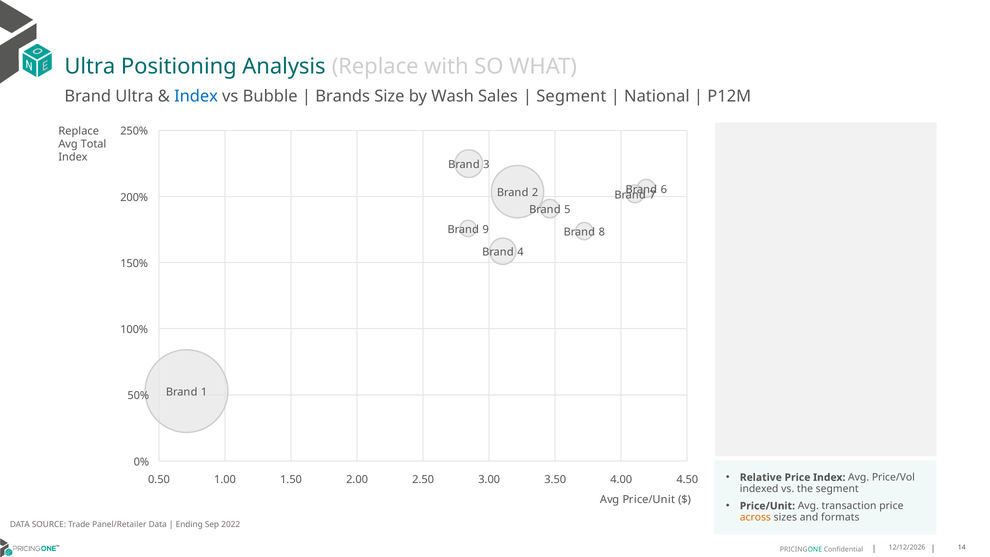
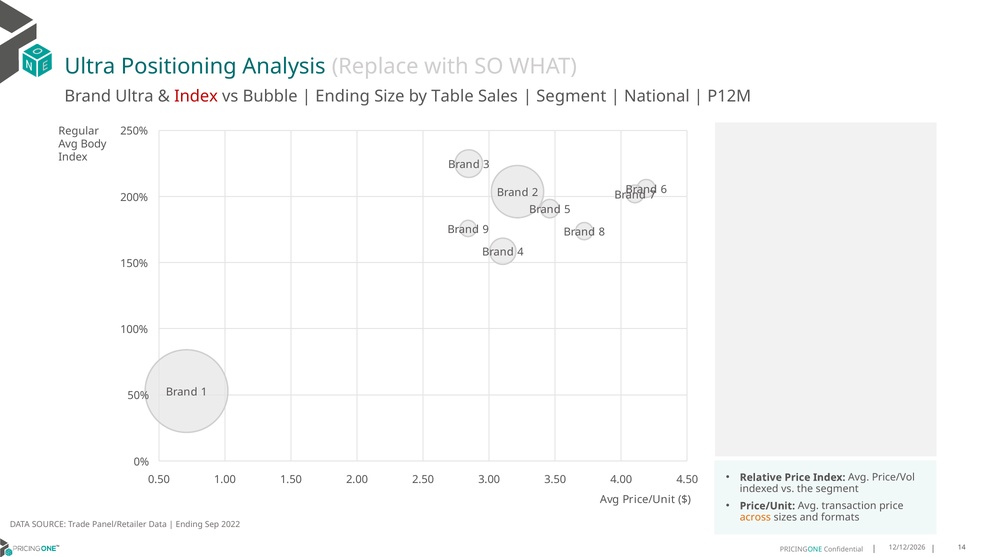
Index at (196, 97) colour: blue -> red
Brands at (343, 97): Brands -> Ending
Wash: Wash -> Table
Replace at (79, 131): Replace -> Regular
Total: Total -> Body
